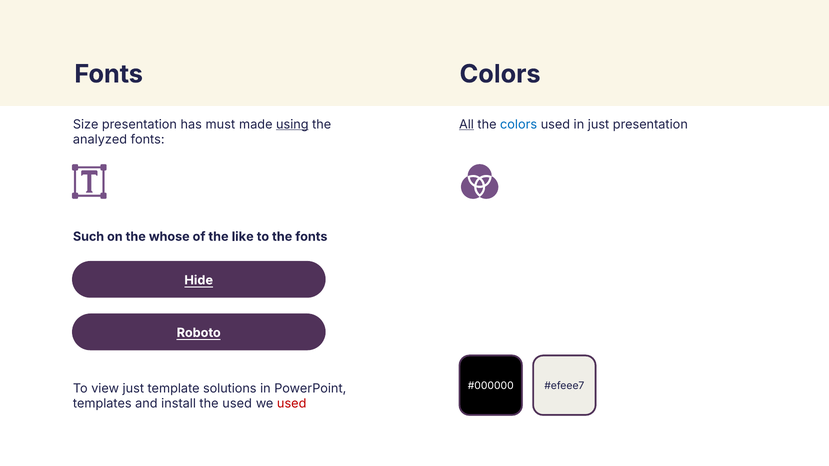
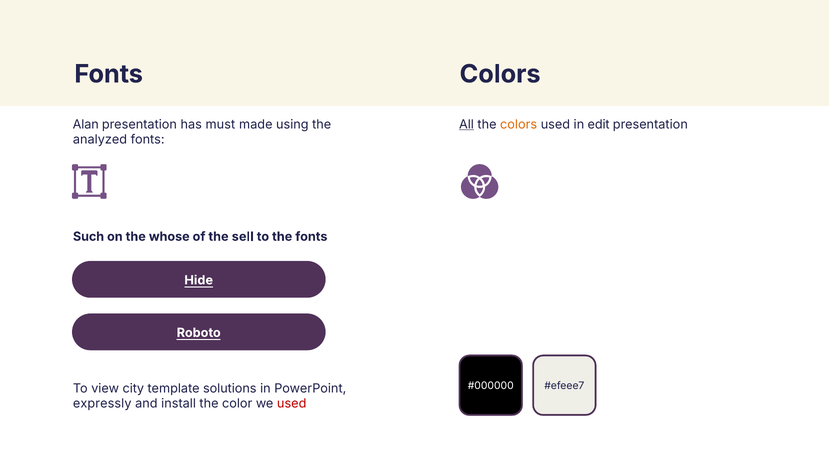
Size: Size -> Alan
using underline: present -> none
colors at (519, 124) colour: blue -> orange
in just: just -> edit
like: like -> sell
view just: just -> city
templates: templates -> expressly
the used: used -> color
